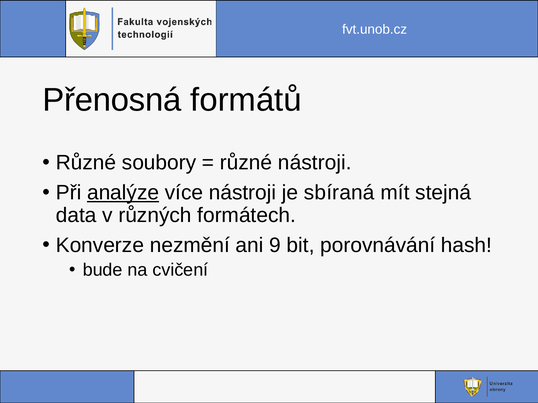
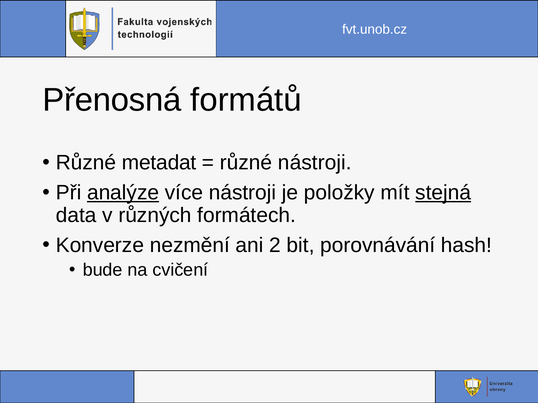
soubory: soubory -> metadat
sbíraná: sbíraná -> položky
stejná underline: none -> present
9: 9 -> 2
